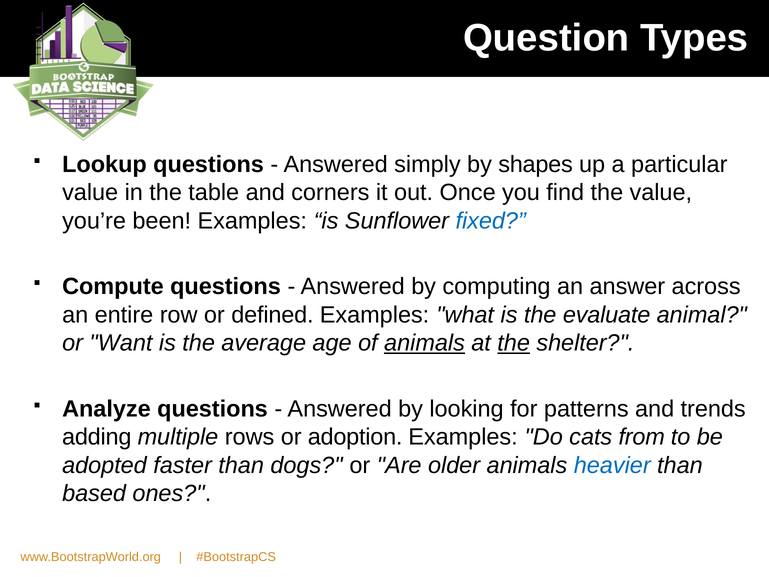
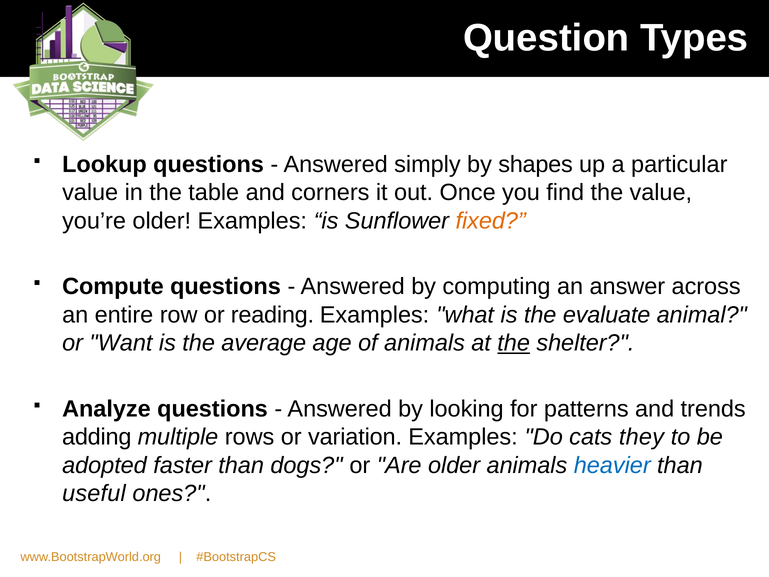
you’re been: been -> older
fixed colour: blue -> orange
defined: defined -> reading
animals at (425, 343) underline: present -> none
adoption: adoption -> variation
from: from -> they
based: based -> useful
